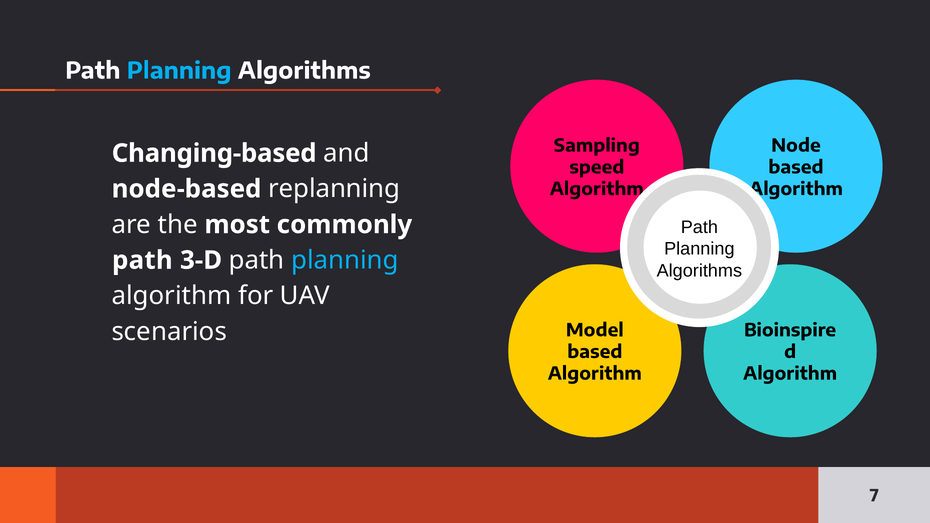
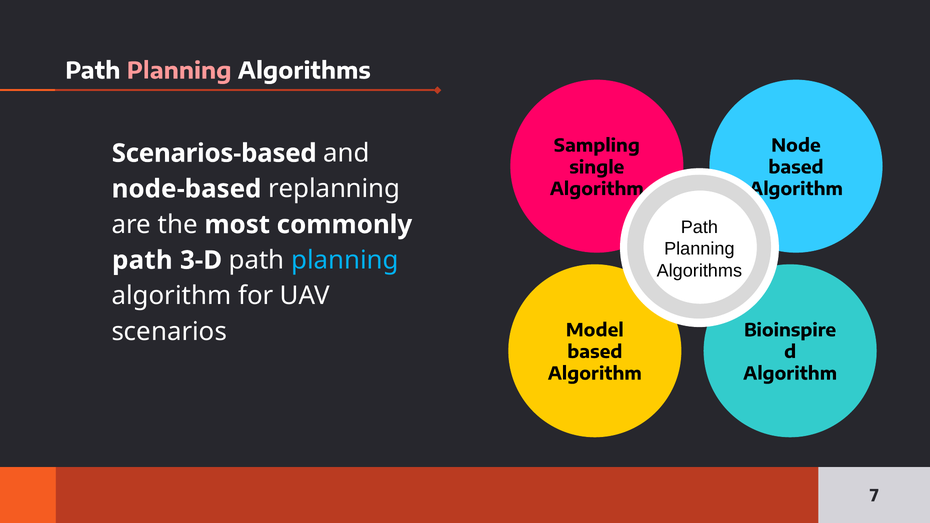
Planning at (179, 71) colour: light blue -> pink
Changing-based: Changing-based -> Scenarios-based
speed: speed -> single
